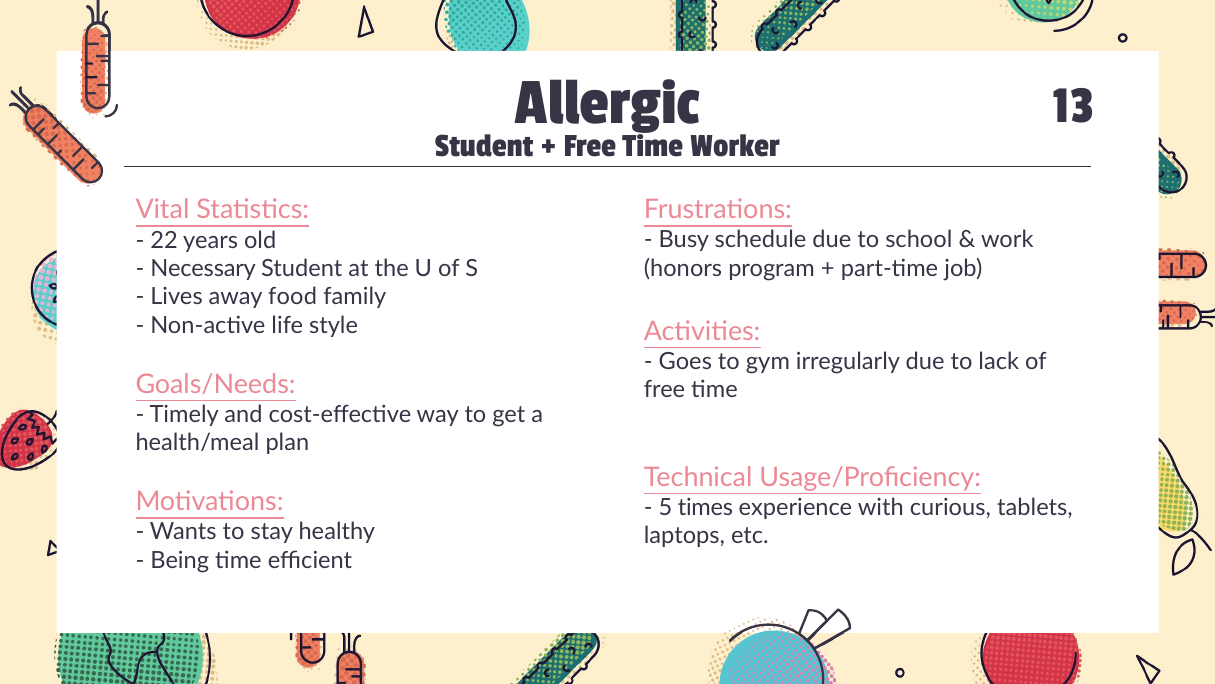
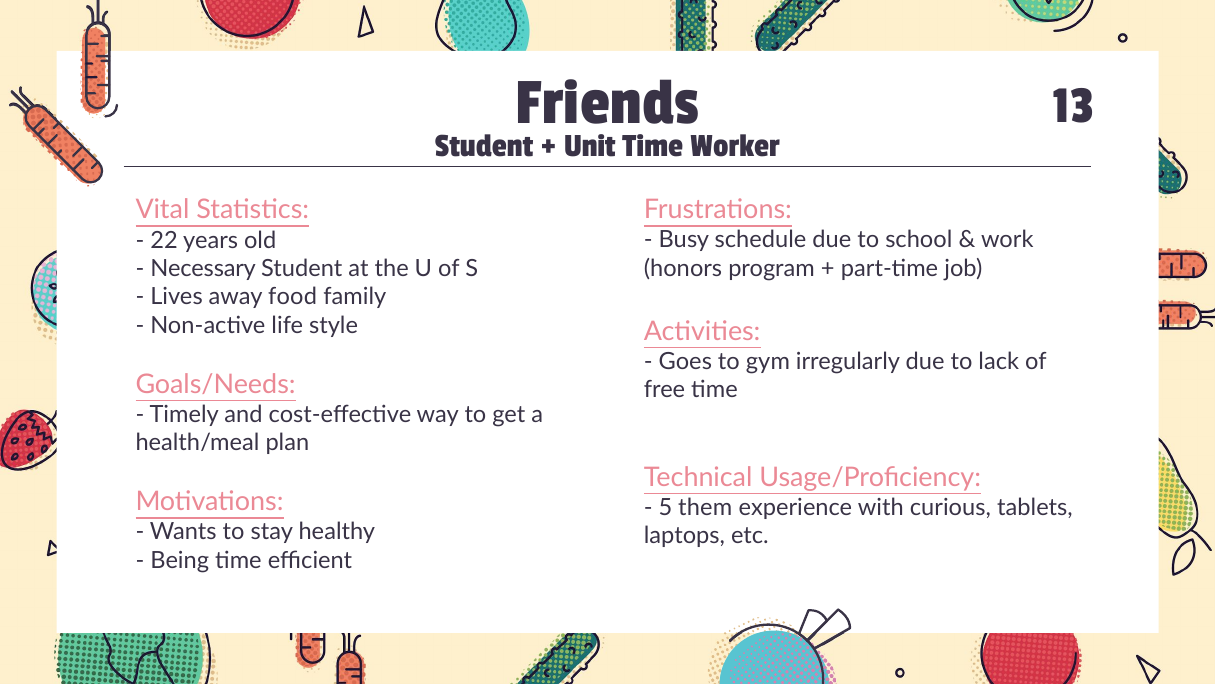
Allergic: Allergic -> Friends
Free at (590, 145): Free -> Unit
times: times -> them
